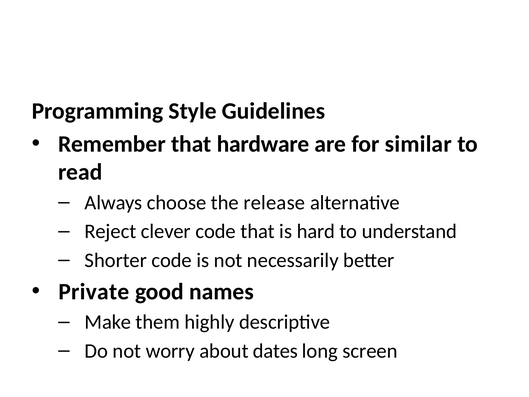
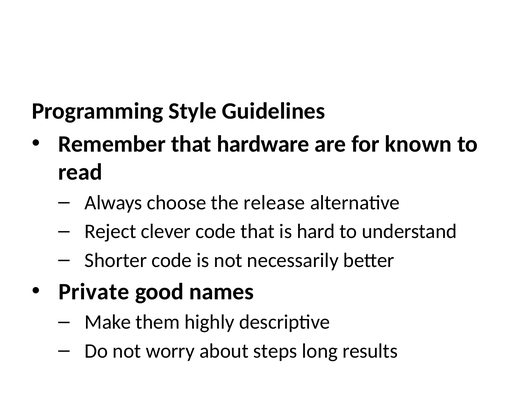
similar: similar -> known
dates: dates -> steps
screen: screen -> results
